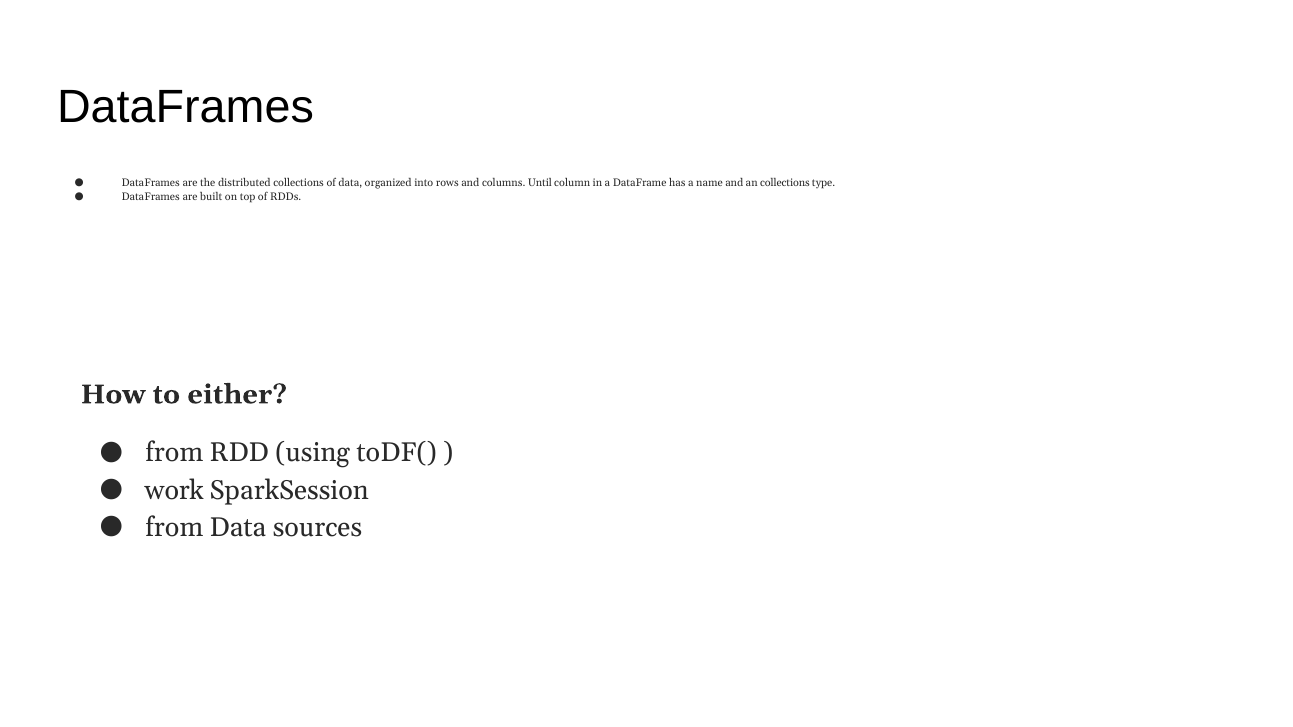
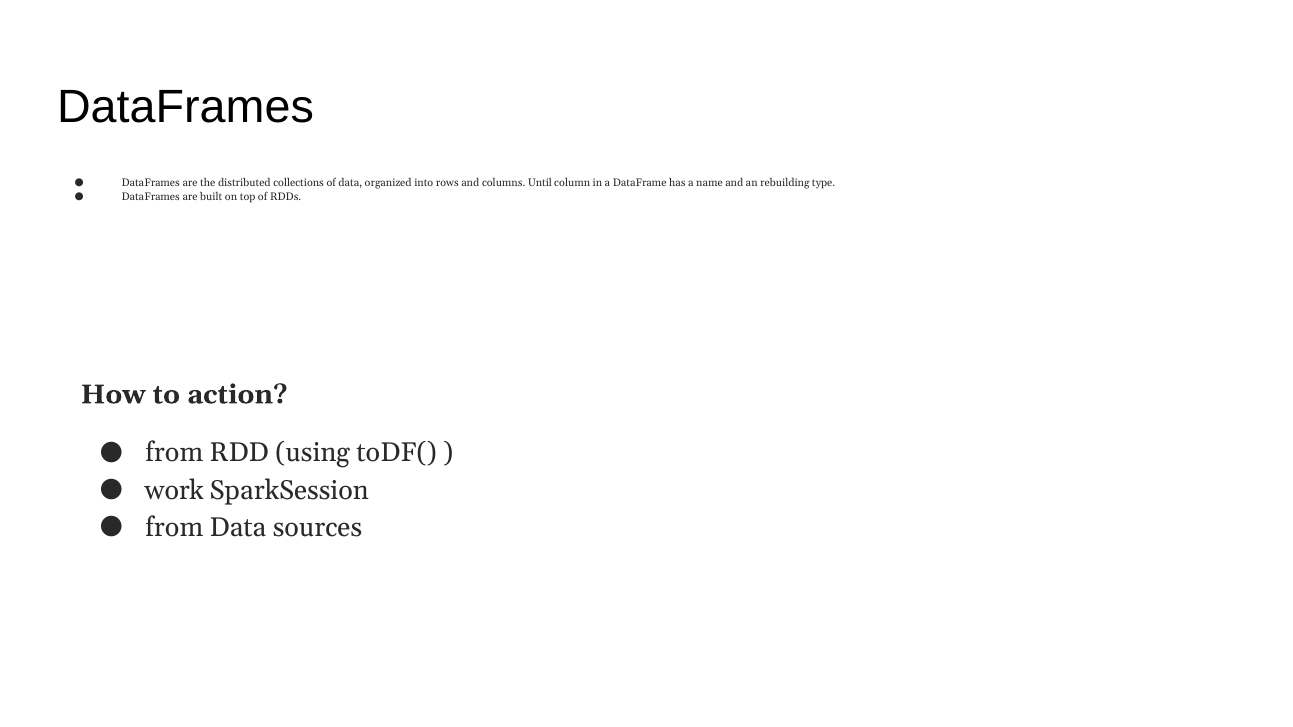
an collections: collections -> rebuilding
either: either -> action
